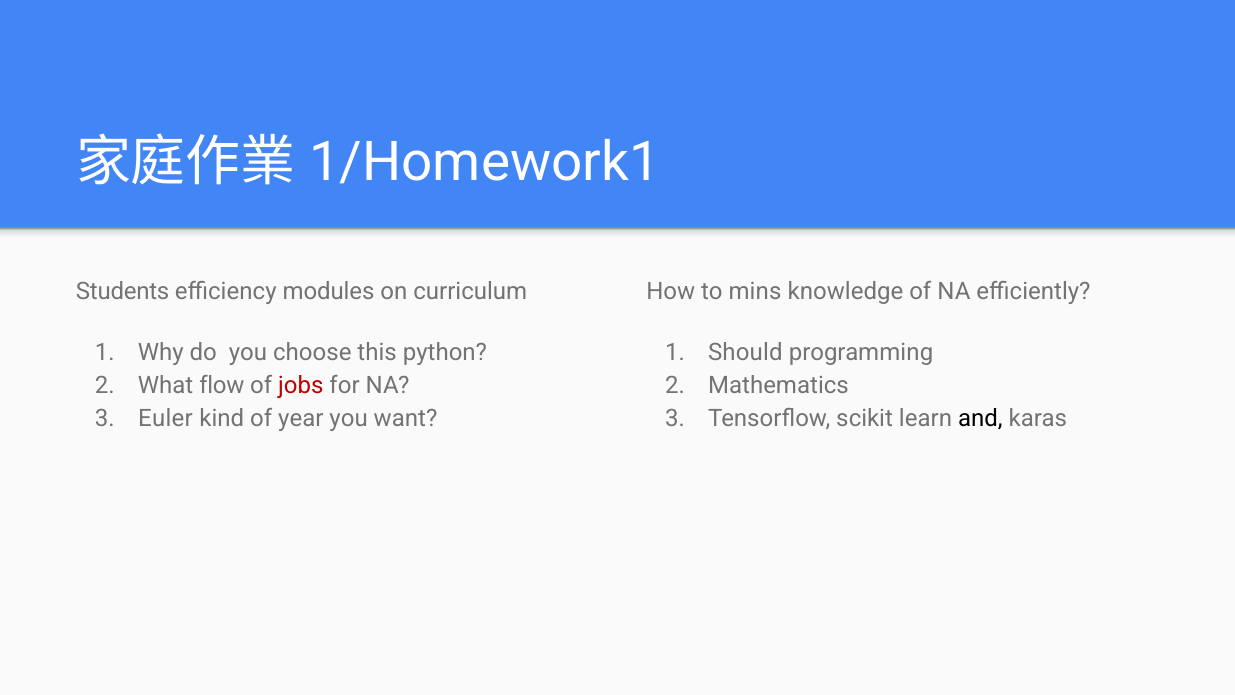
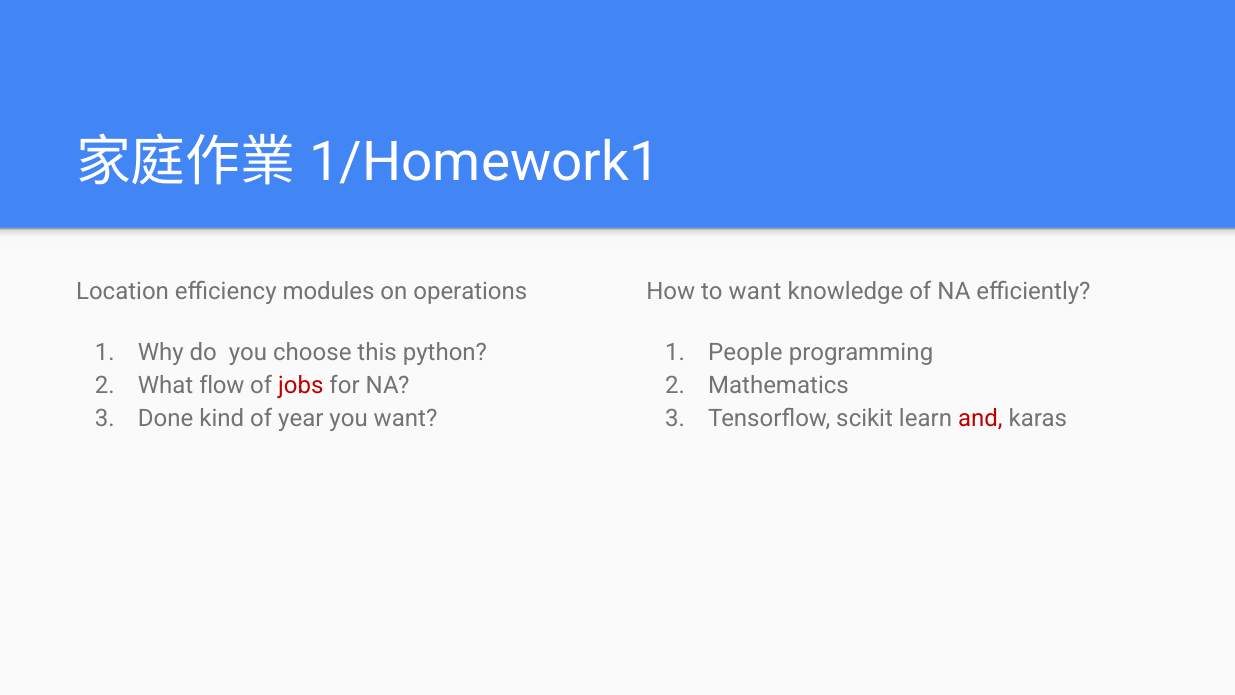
Students: Students -> Location
curriculum: curriculum -> operations
to mins: mins -> want
Should: Should -> People
Euler: Euler -> Done
and colour: black -> red
